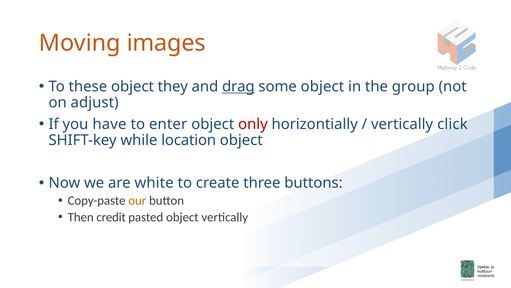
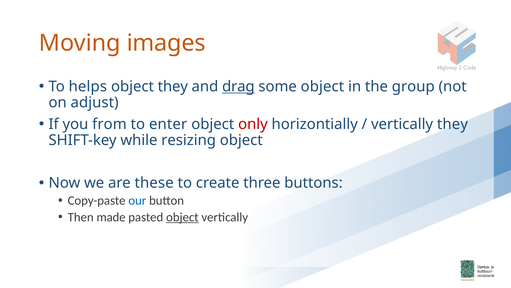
these: these -> helps
have: have -> from
vertically click: click -> they
location: location -> resizing
white: white -> these
our colour: orange -> blue
credit: credit -> made
object at (182, 217) underline: none -> present
